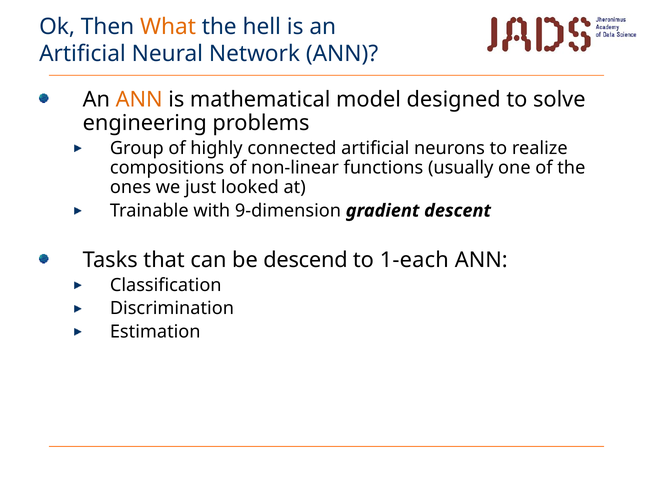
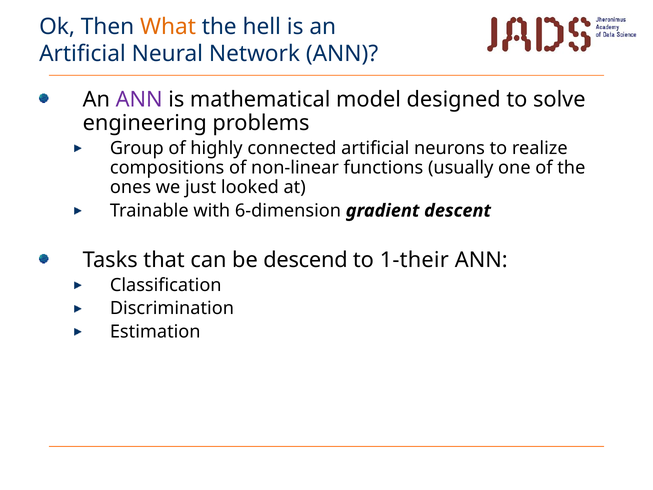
ANN at (139, 99) colour: orange -> purple
9-dimension: 9-dimension -> 6-dimension
1-each: 1-each -> 1-their
